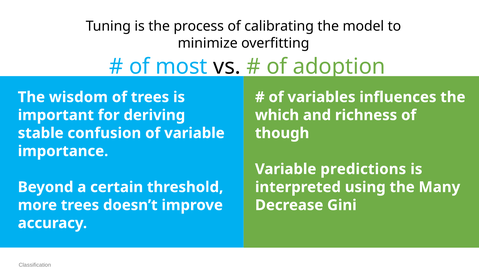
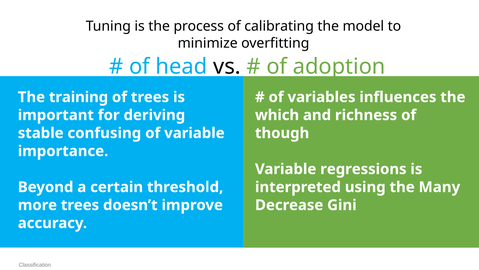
most: most -> head
wisdom: wisdom -> training
confusion: confusion -> confusing
predictions: predictions -> regressions
